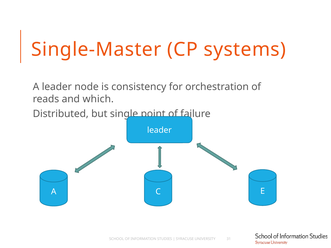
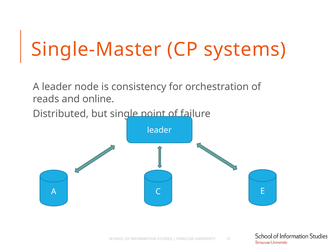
which: which -> online
